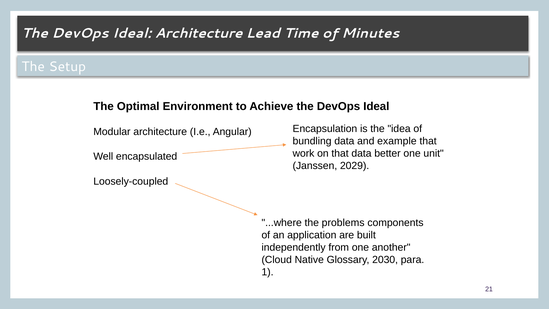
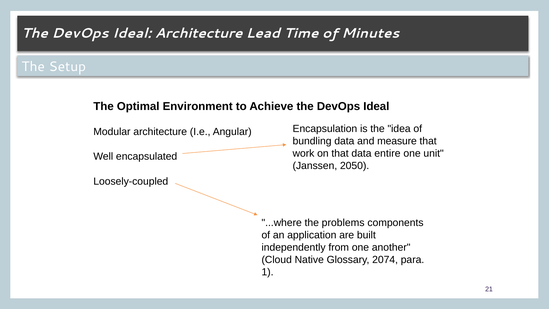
example: example -> measure
better: better -> entire
2029: 2029 -> 2050
2030: 2030 -> 2074
